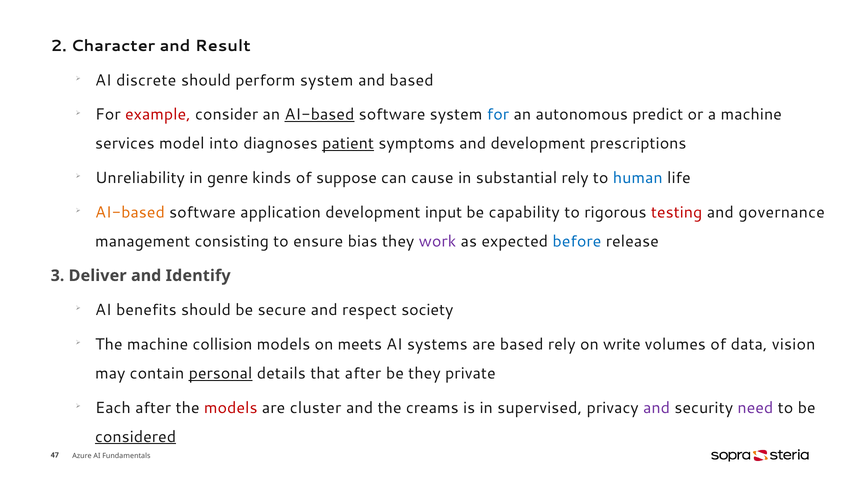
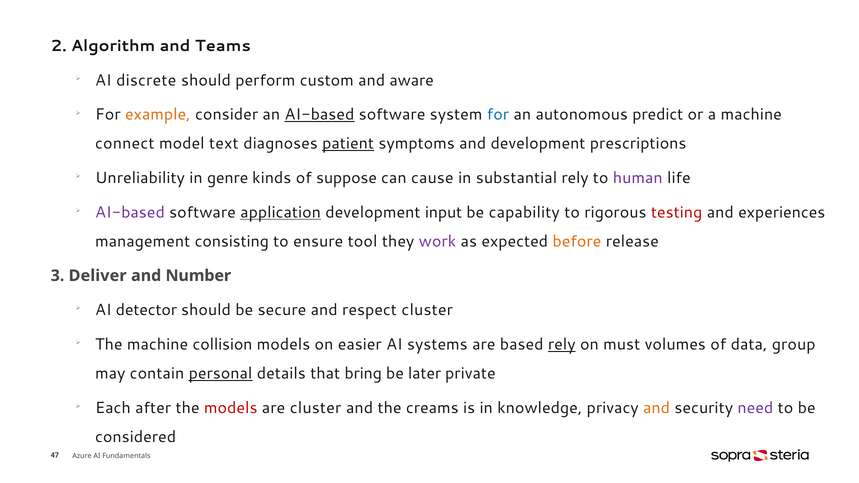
Character: Character -> Algorithm
Result: Result -> Teams
perform system: system -> custom
and based: based -> aware
example colour: red -> orange
services: services -> connect
into: into -> text
human colour: blue -> purple
AI-based at (130, 212) colour: orange -> purple
application underline: none -> present
governance: governance -> experiences
bias: bias -> tool
before colour: blue -> orange
Identify: Identify -> Number
benefits: benefits -> detector
respect society: society -> cluster
meets: meets -> easier
rely at (562, 345) underline: none -> present
write: write -> must
vision: vision -> group
that after: after -> bring
be they: they -> later
supervised: supervised -> knowledge
and at (657, 408) colour: purple -> orange
considered underline: present -> none
